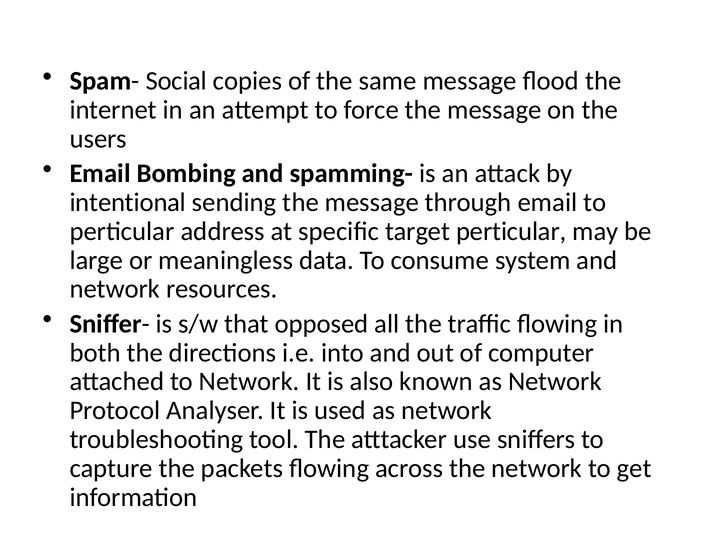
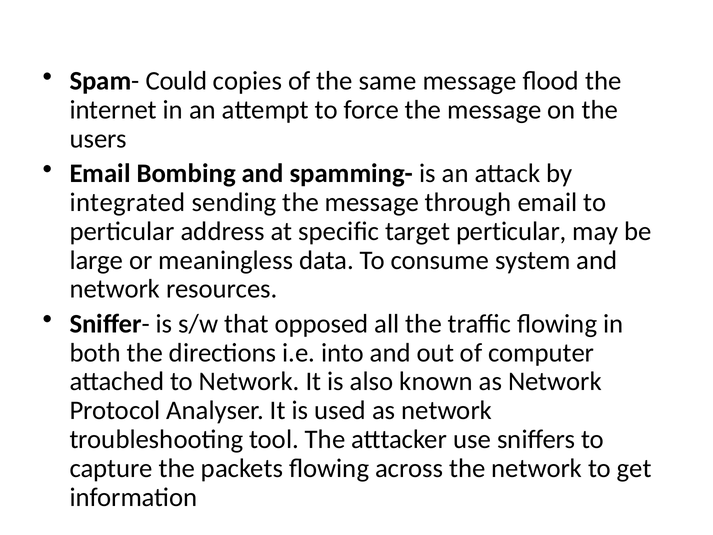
Social: Social -> Could
intentional: intentional -> integrated
